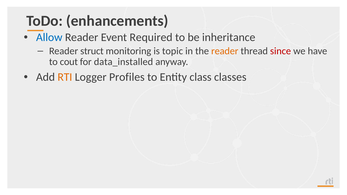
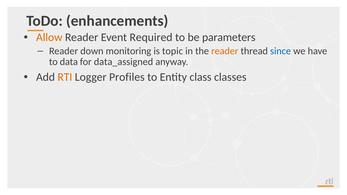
Allow colour: blue -> orange
inheritance: inheritance -> parameters
struct: struct -> down
since colour: red -> blue
cout: cout -> data
data_installed: data_installed -> data_assigned
